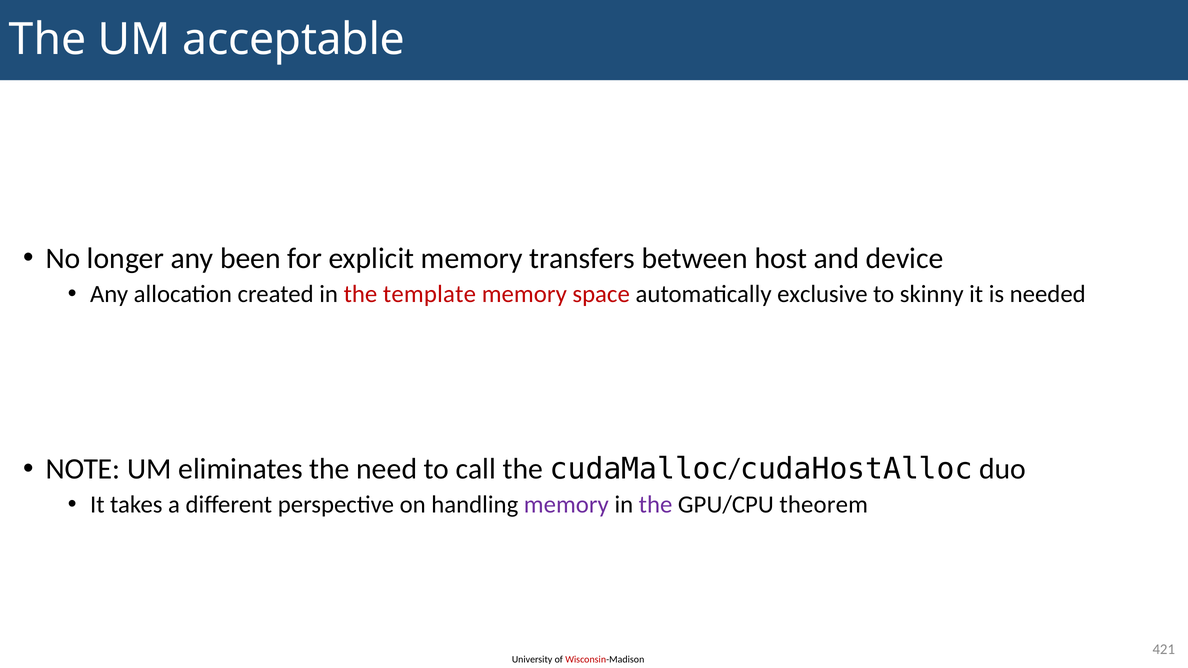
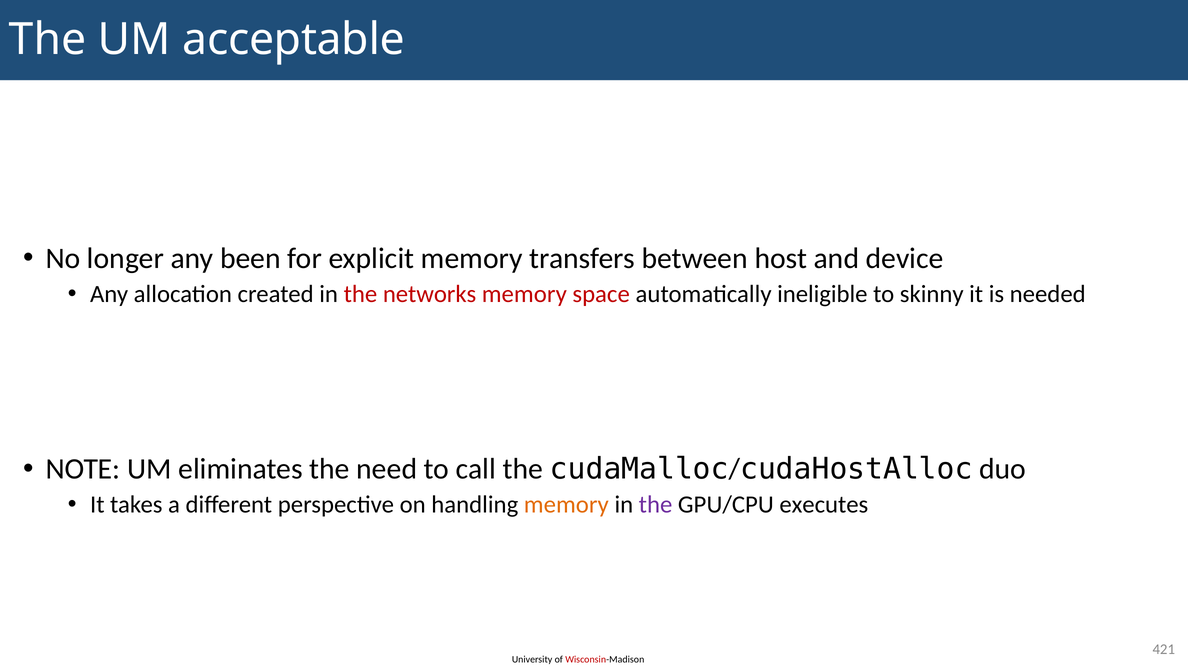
template: template -> networks
exclusive: exclusive -> ineligible
memory at (566, 505) colour: purple -> orange
theorem: theorem -> executes
